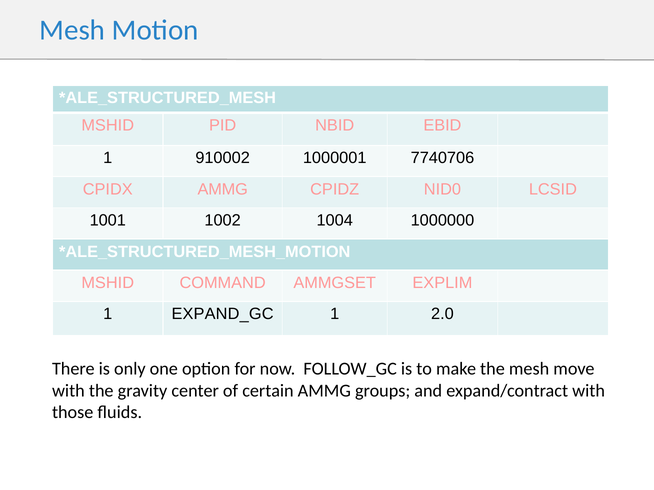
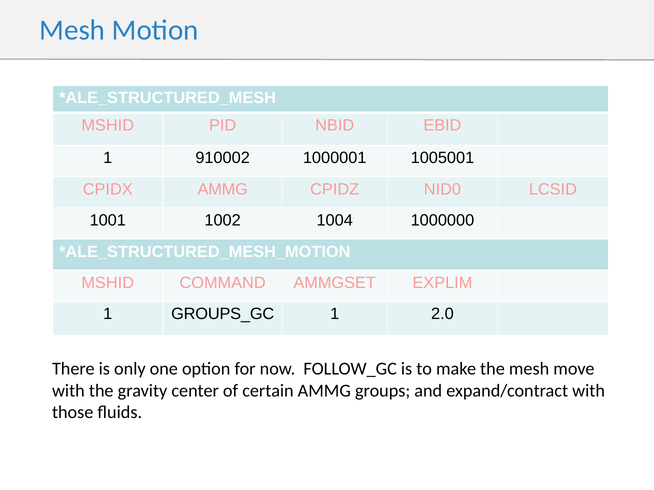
7740706: 7740706 -> 1005001
EXPAND_GC: EXPAND_GC -> GROUPS_GC
